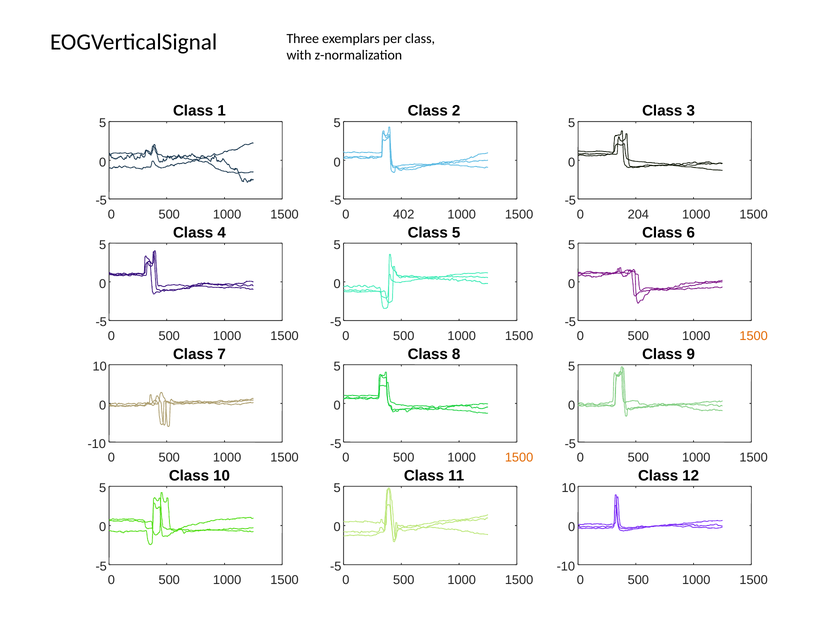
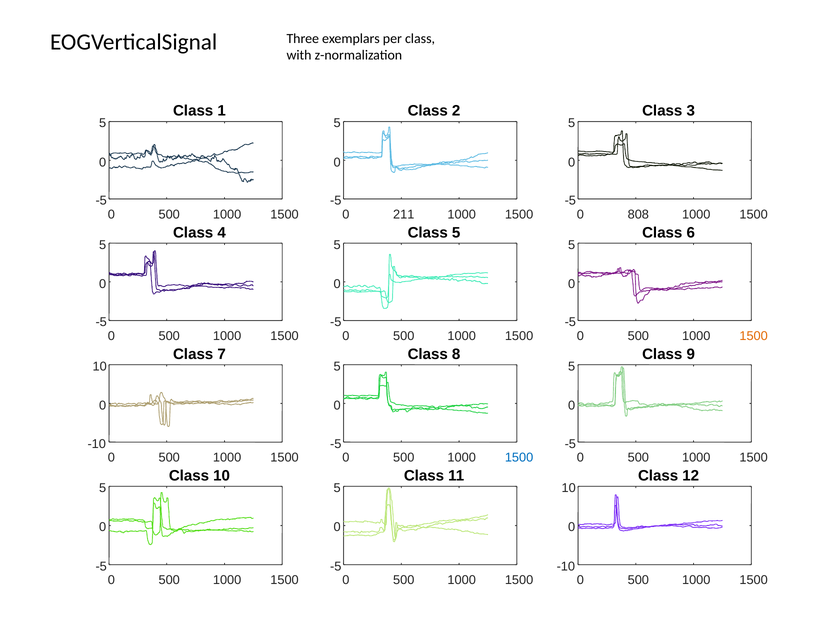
402: 402 -> 211
204: 204 -> 808
1500 at (519, 458) colour: orange -> blue
